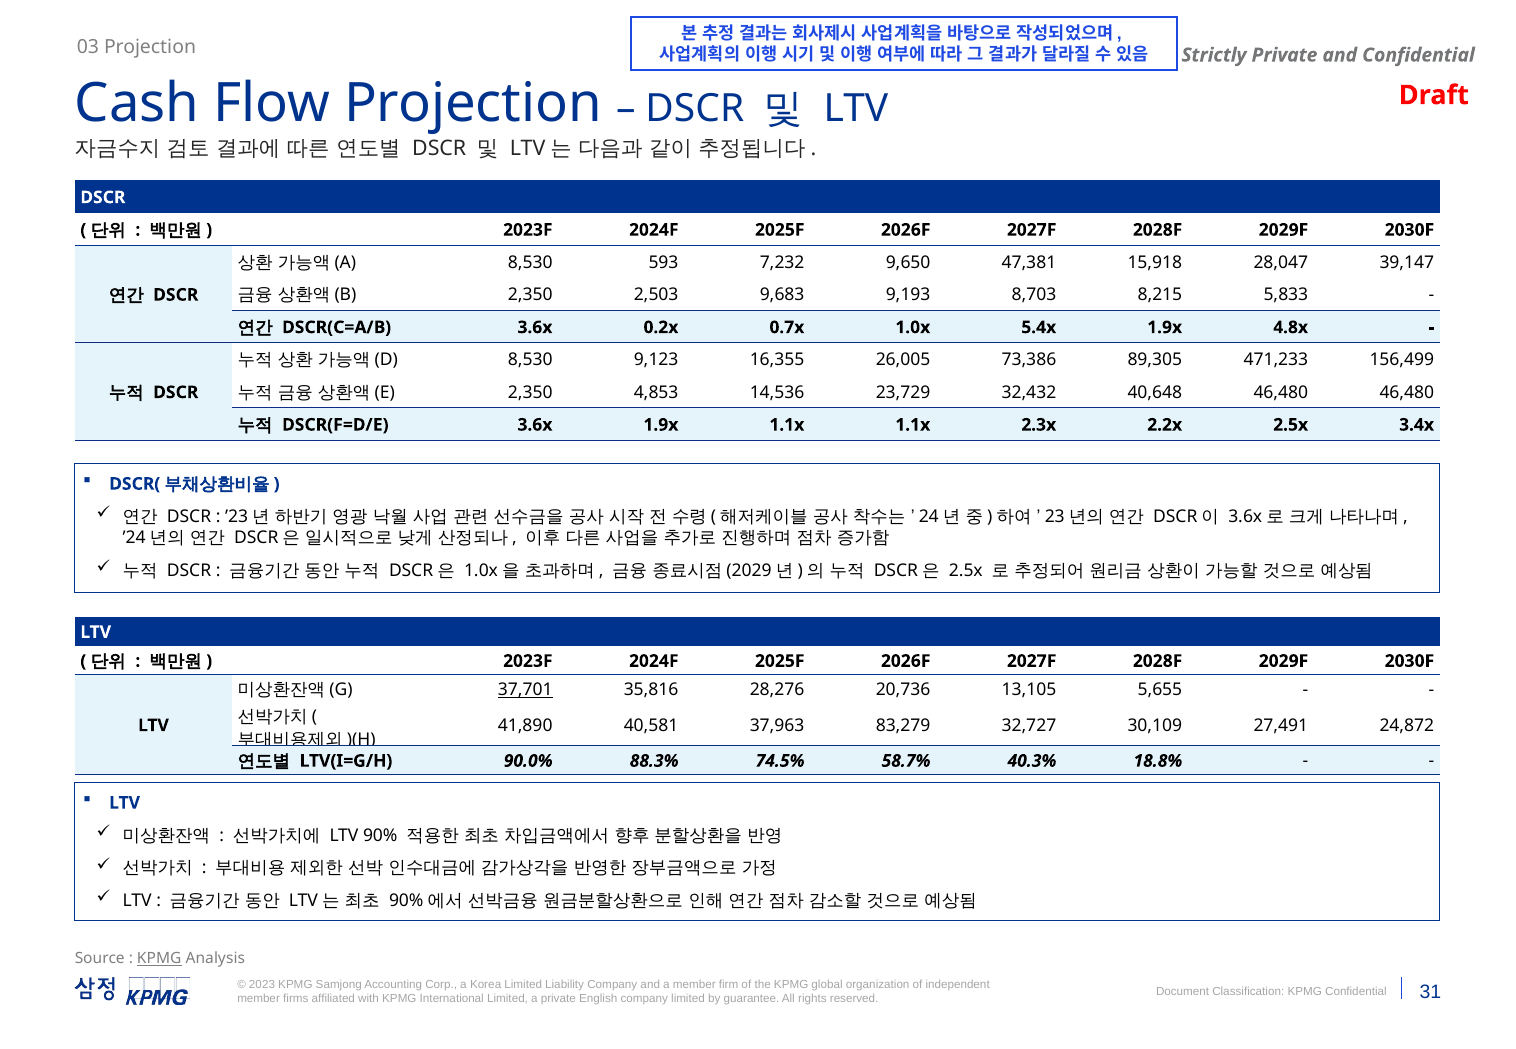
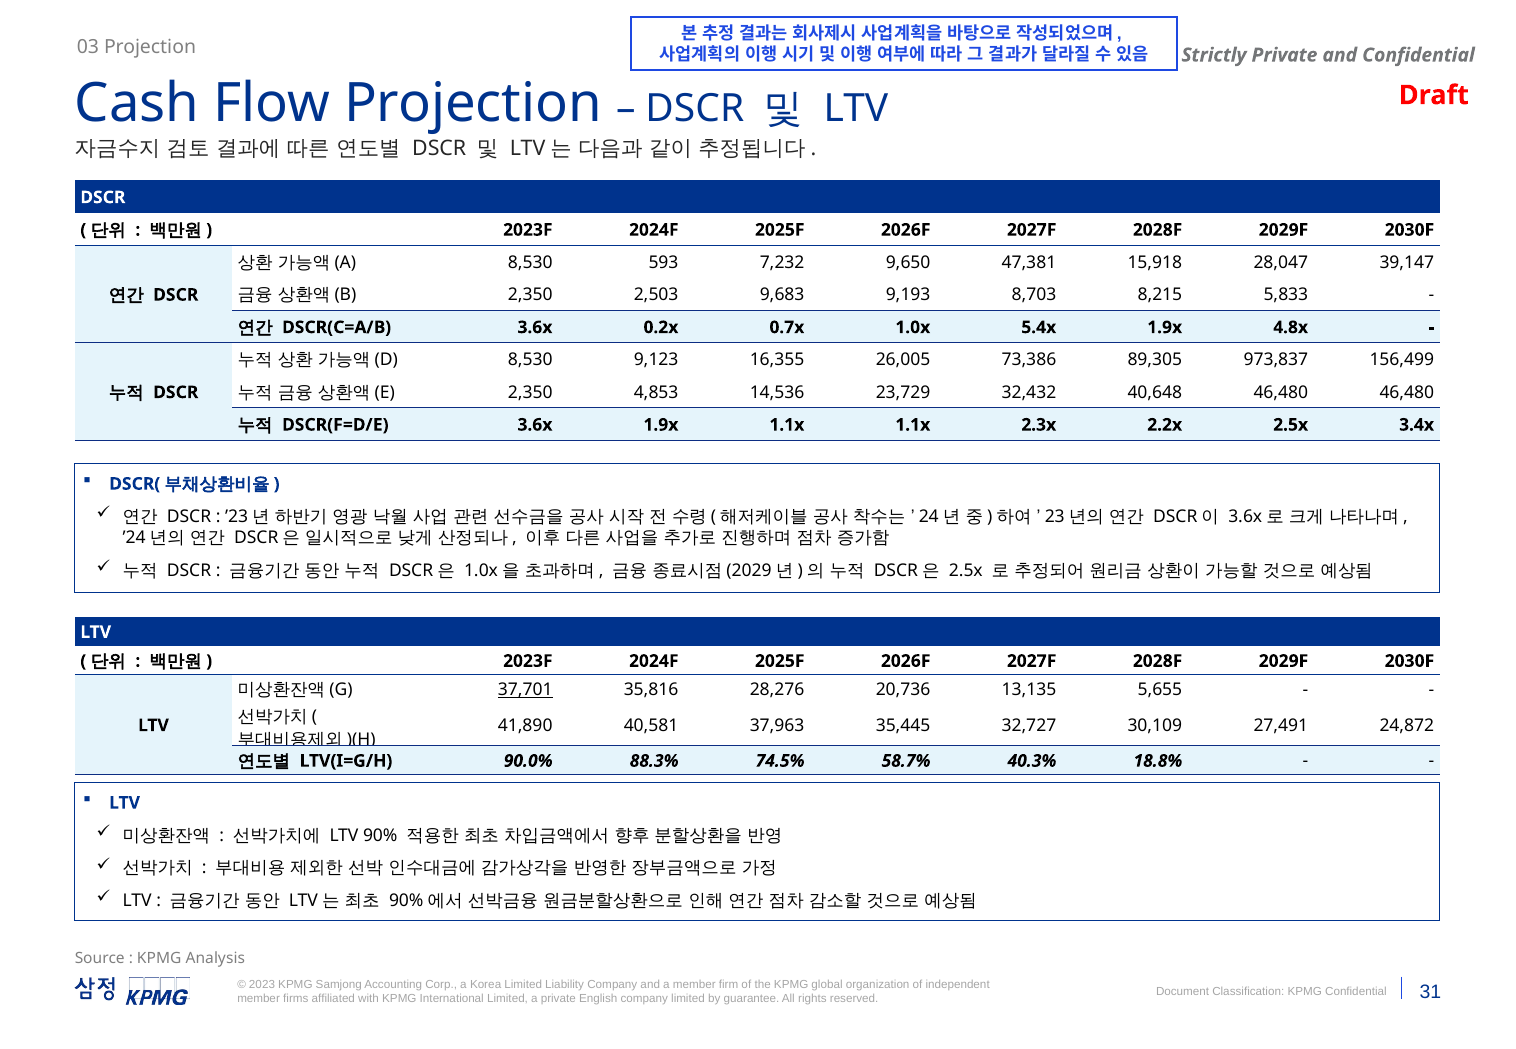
471,233: 471,233 -> 973,837
13,105: 13,105 -> 13,135
83,279: 83,279 -> 35,445
KPMG at (159, 959) underline: present -> none
